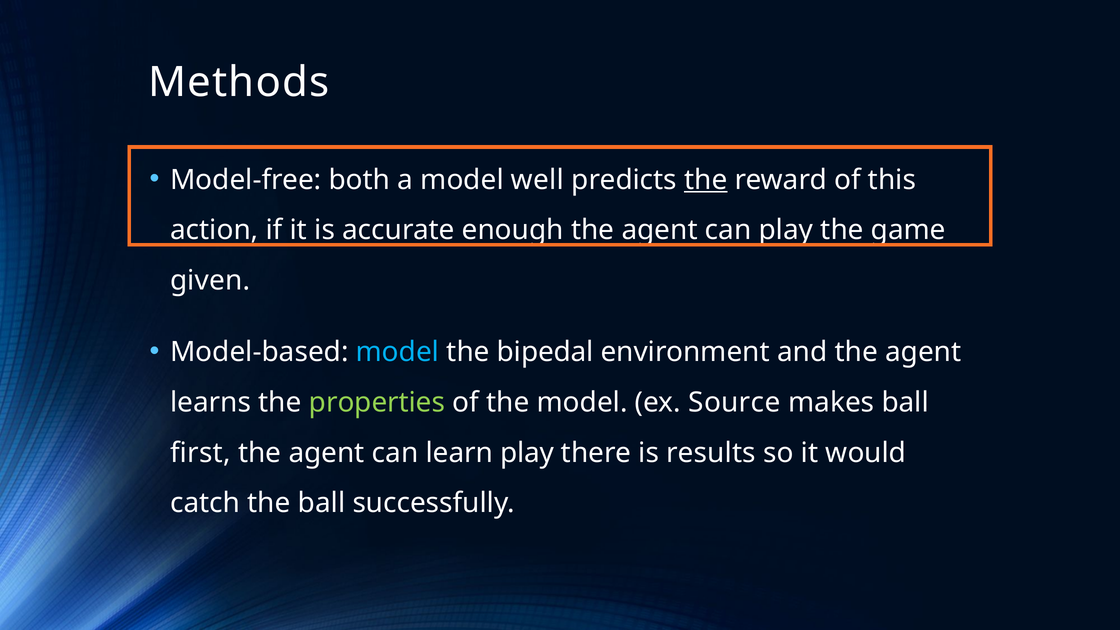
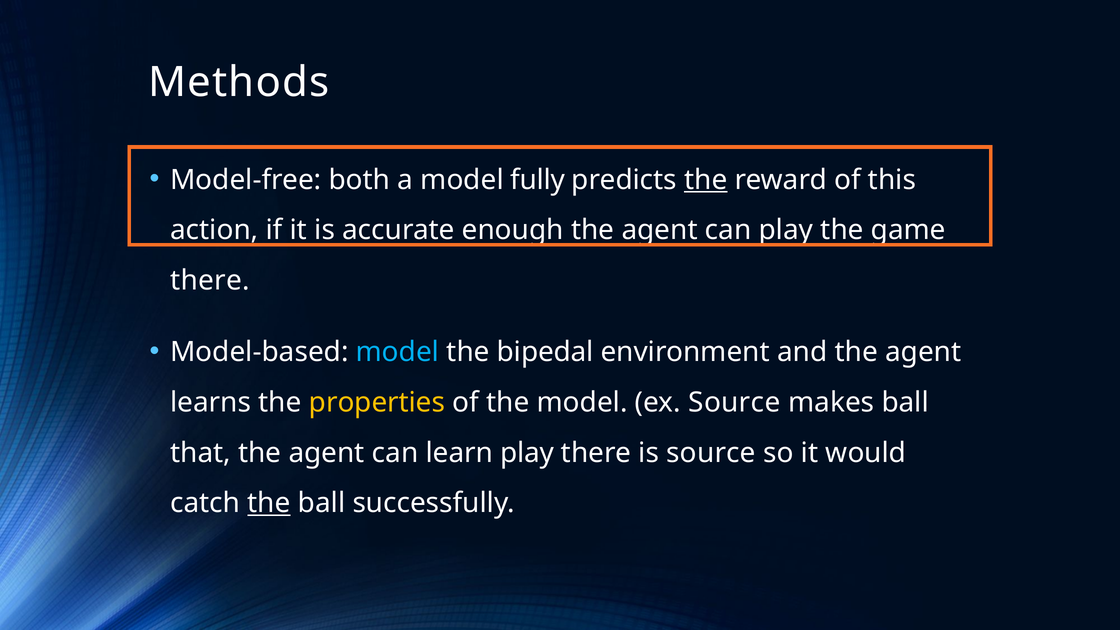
well: well -> fully
given at (210, 281): given -> there
properties colour: light green -> yellow
first: first -> that
is results: results -> source
the at (269, 503) underline: none -> present
